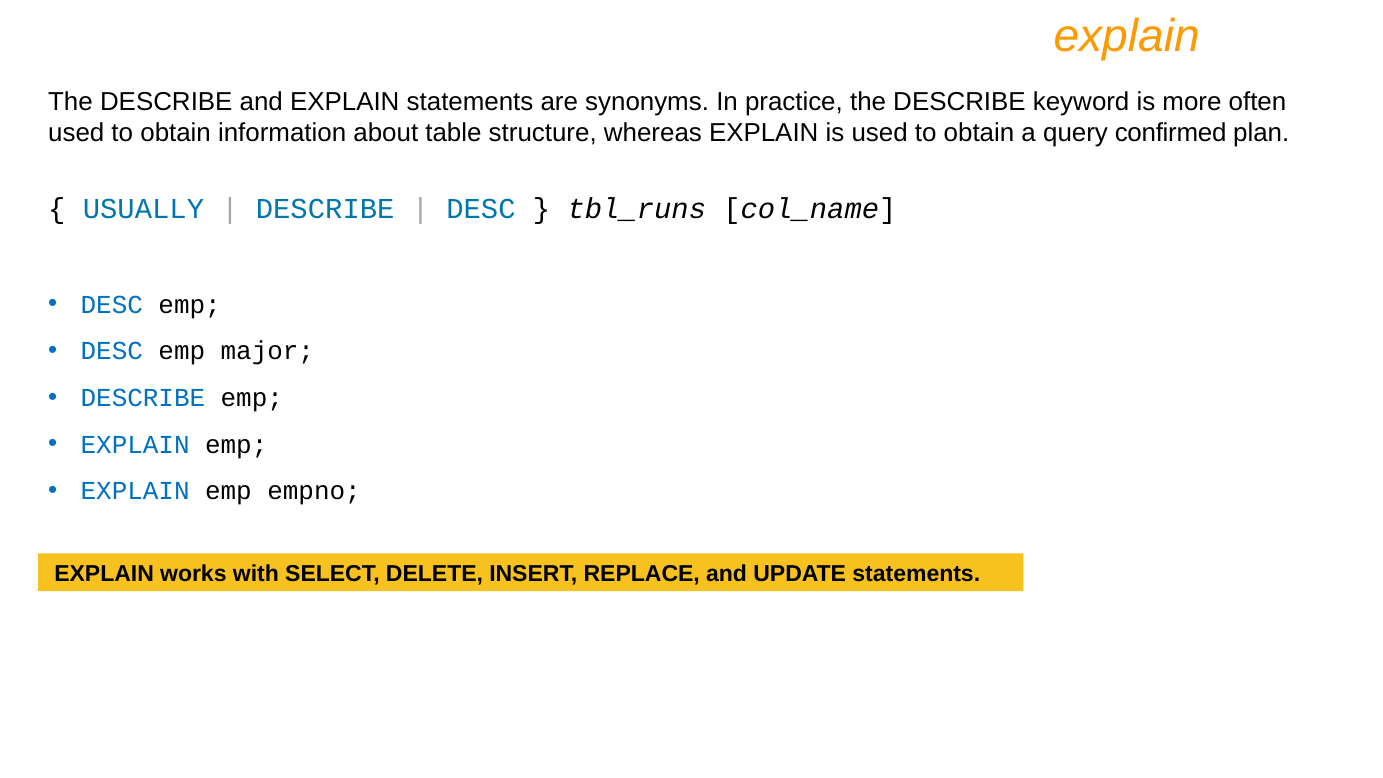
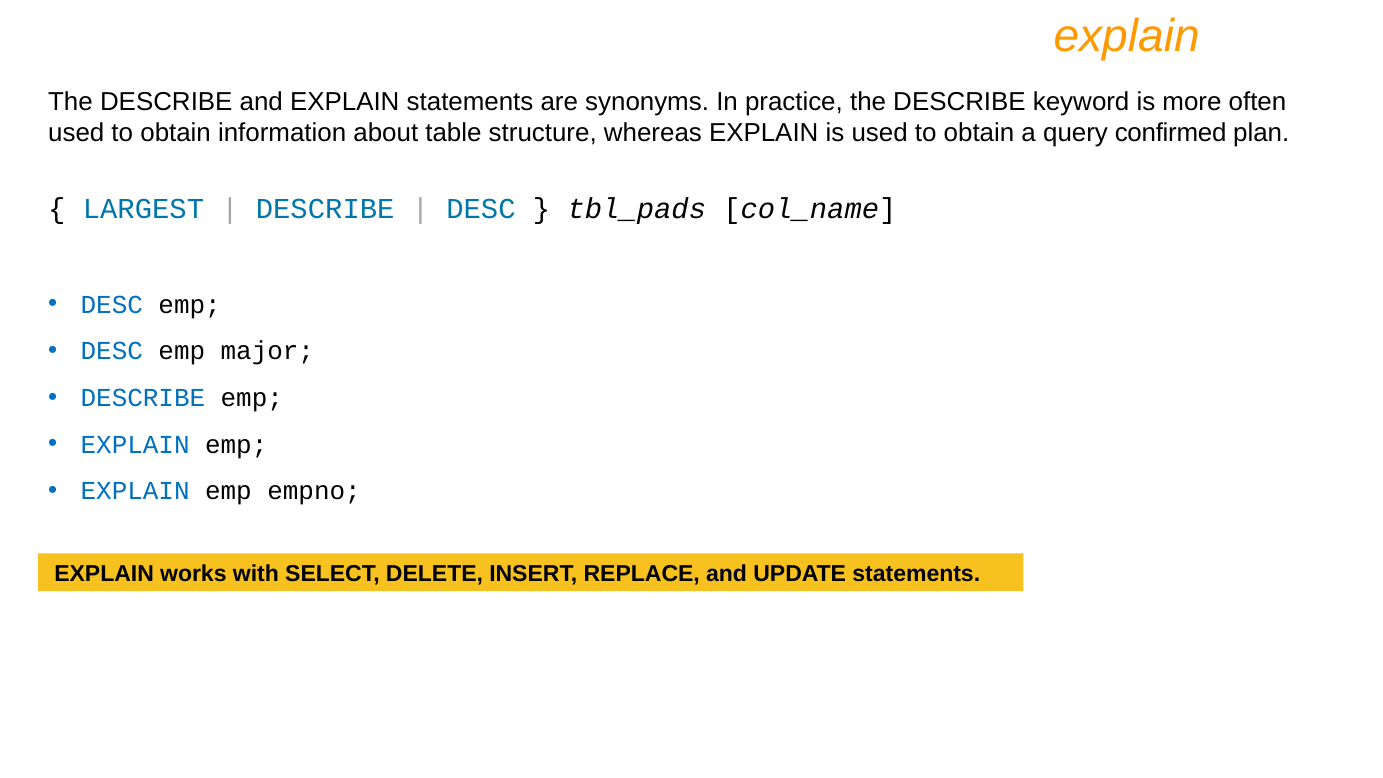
USUALLY: USUALLY -> LARGEST
tbl_runs: tbl_runs -> tbl_pads
